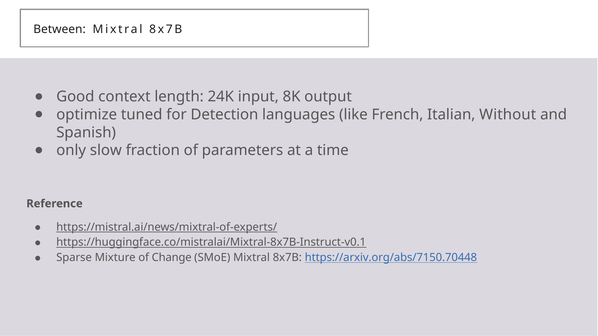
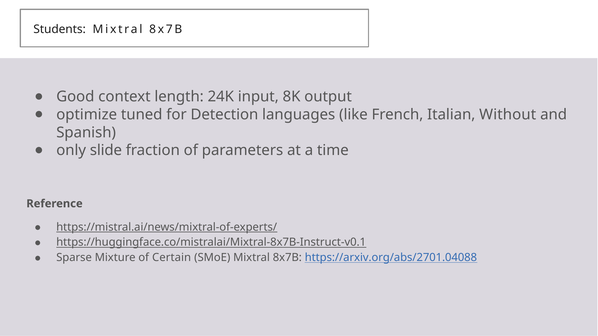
Between: Between -> Students
slow: slow -> slide
Change: Change -> Certain
https://arxiv.org/abs/7150.70448: https://arxiv.org/abs/7150.70448 -> https://arxiv.org/abs/2701.04088
